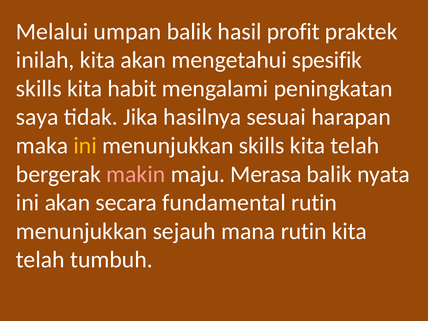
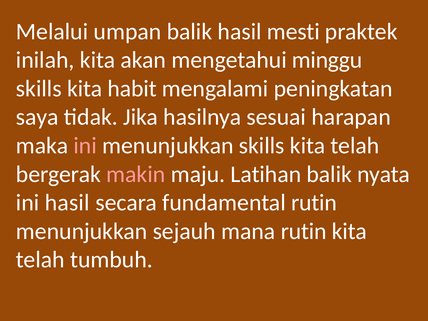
profit: profit -> mesti
spesifik: spesifik -> minggu
ini at (85, 146) colour: yellow -> pink
Merasa: Merasa -> Latihan
ini akan: akan -> hasil
